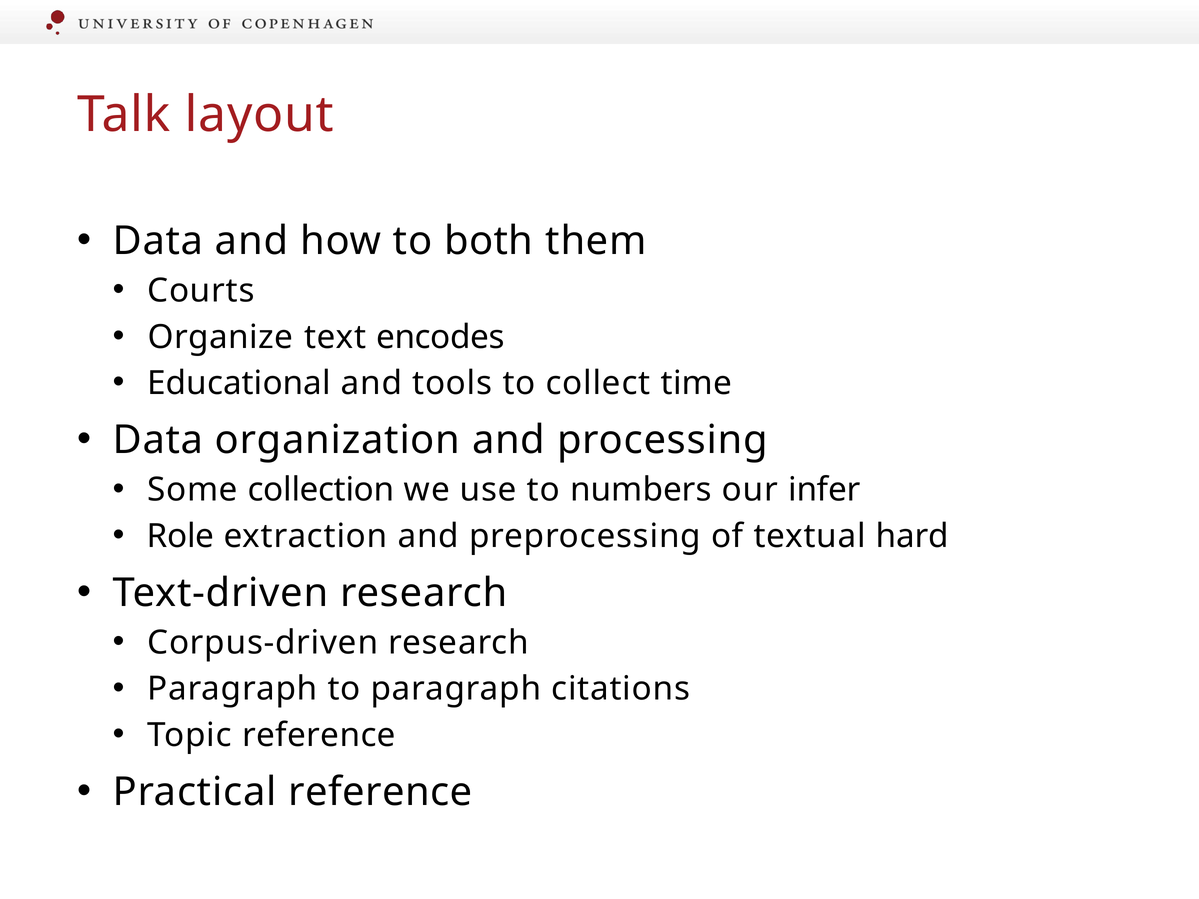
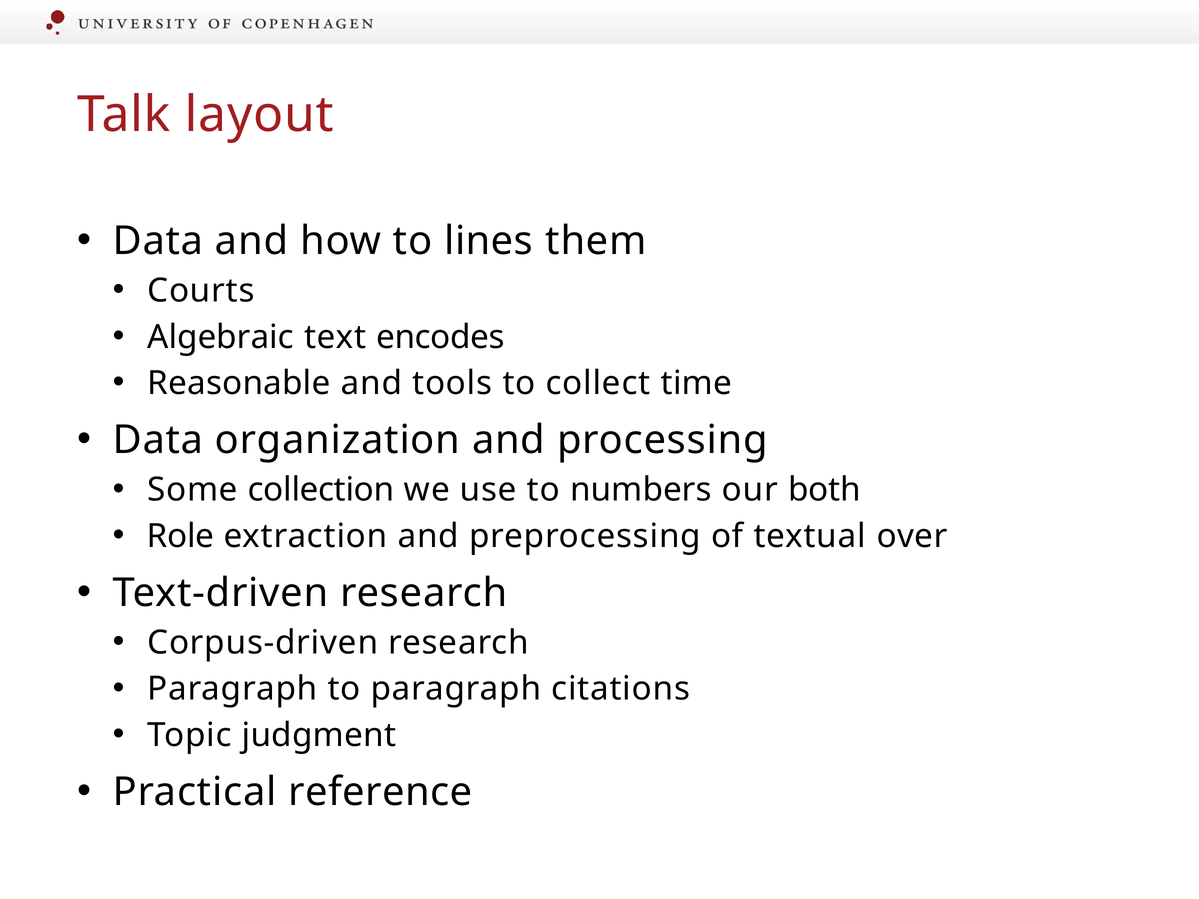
both: both -> lines
Organize: Organize -> Algebraic
Educational: Educational -> Reasonable
infer: infer -> both
hard: hard -> over
Topic reference: reference -> judgment
